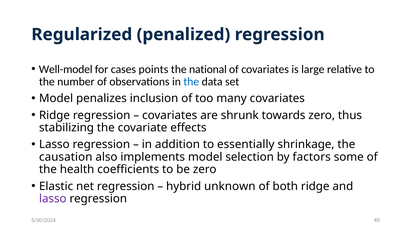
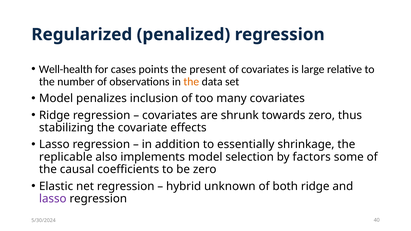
Well-model: Well-model -> Well-health
national: national -> present
the at (191, 82) colour: blue -> orange
causation: causation -> replicable
health: health -> causal
